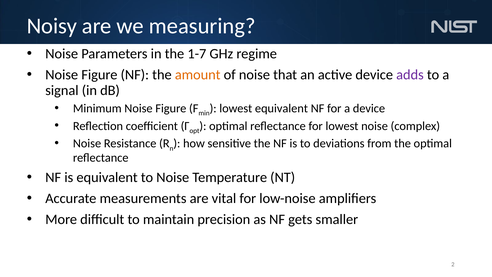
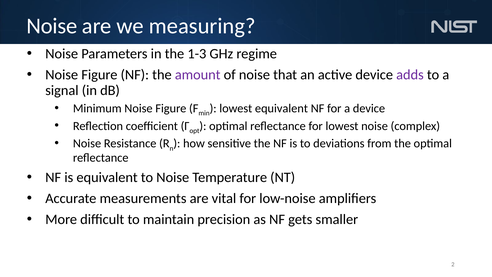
Noisy at (52, 26): Noisy -> Noise
1-7: 1-7 -> 1-3
amount colour: orange -> purple
